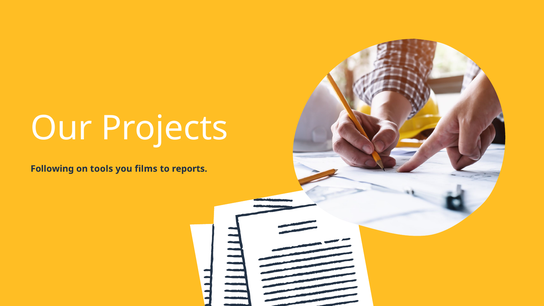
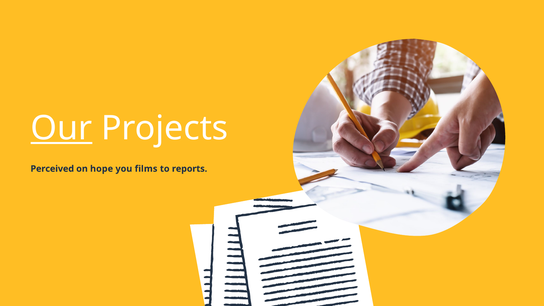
Our underline: none -> present
Following: Following -> Perceived
tools: tools -> hope
